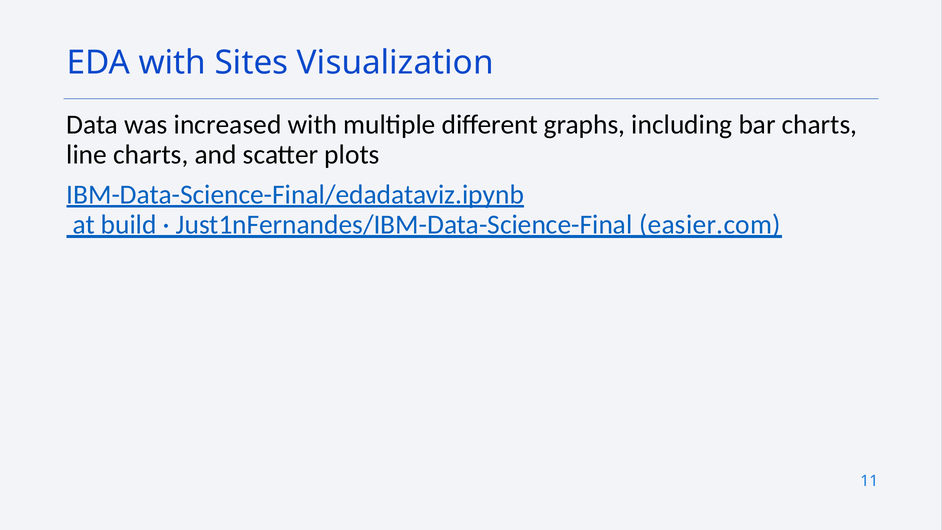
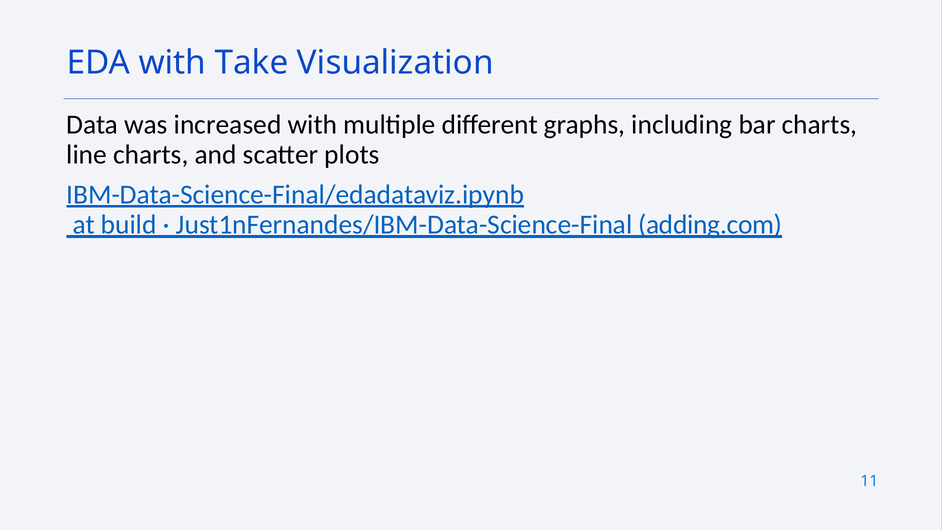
Sites: Sites -> Take
easier.com: easier.com -> adding.com
